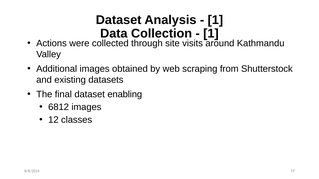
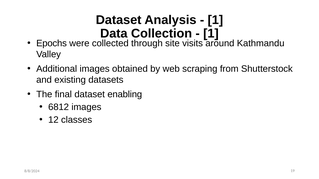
Actions: Actions -> Epochs
